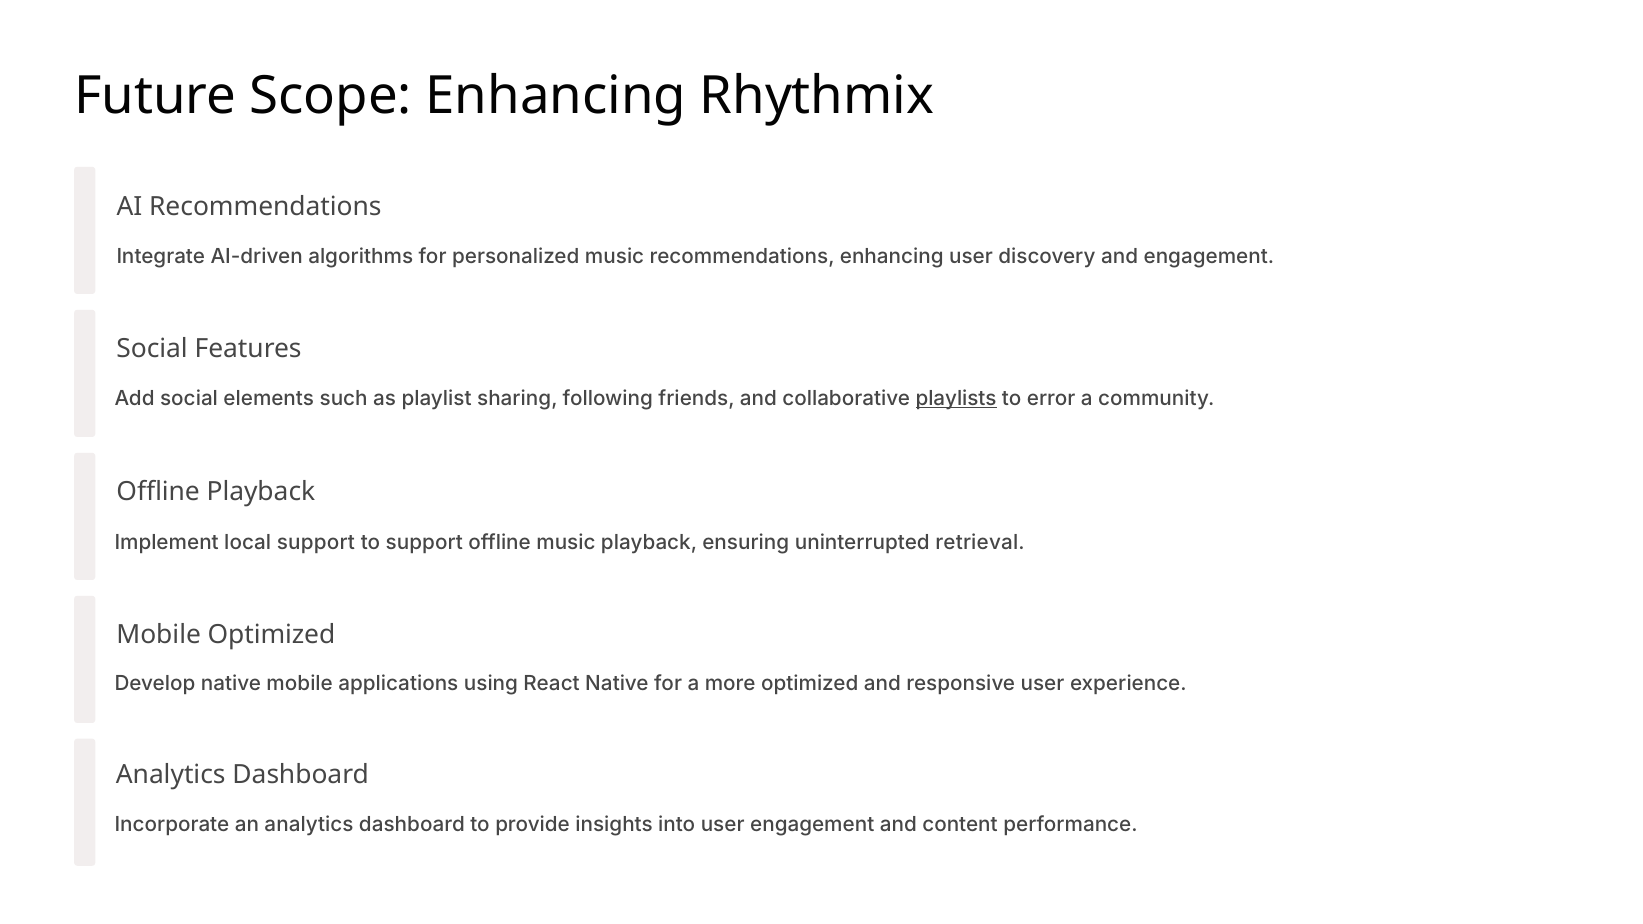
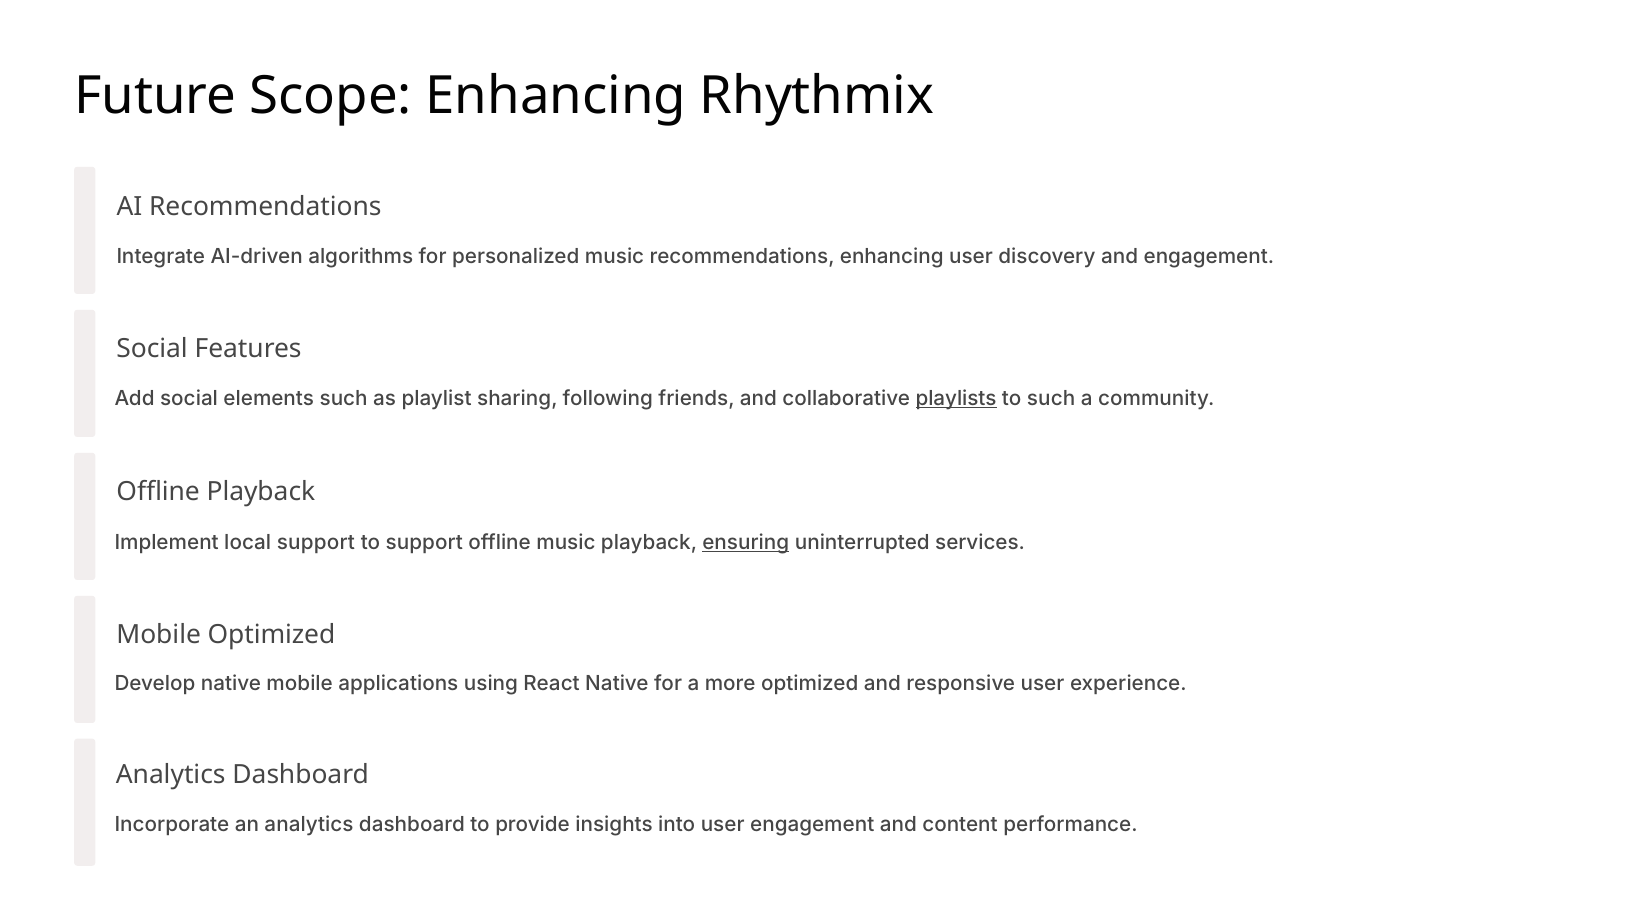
to error: error -> such
ensuring underline: none -> present
retrieval: retrieval -> services
